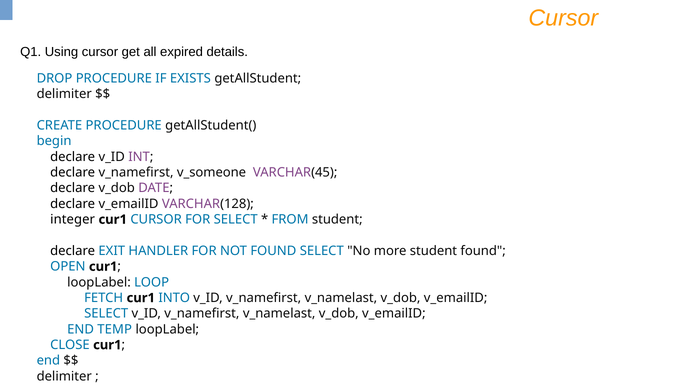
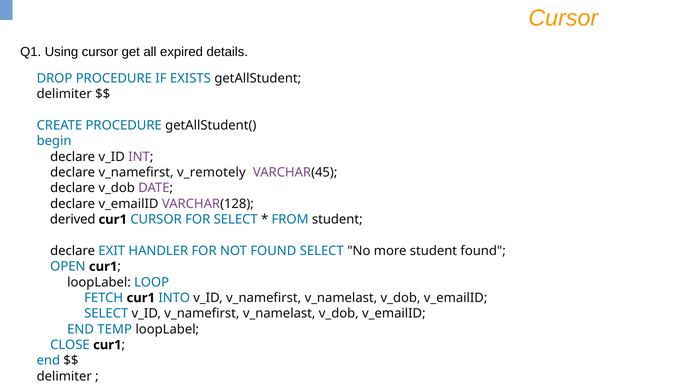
v_someone: v_someone -> v_remotely
integer: integer -> derived
